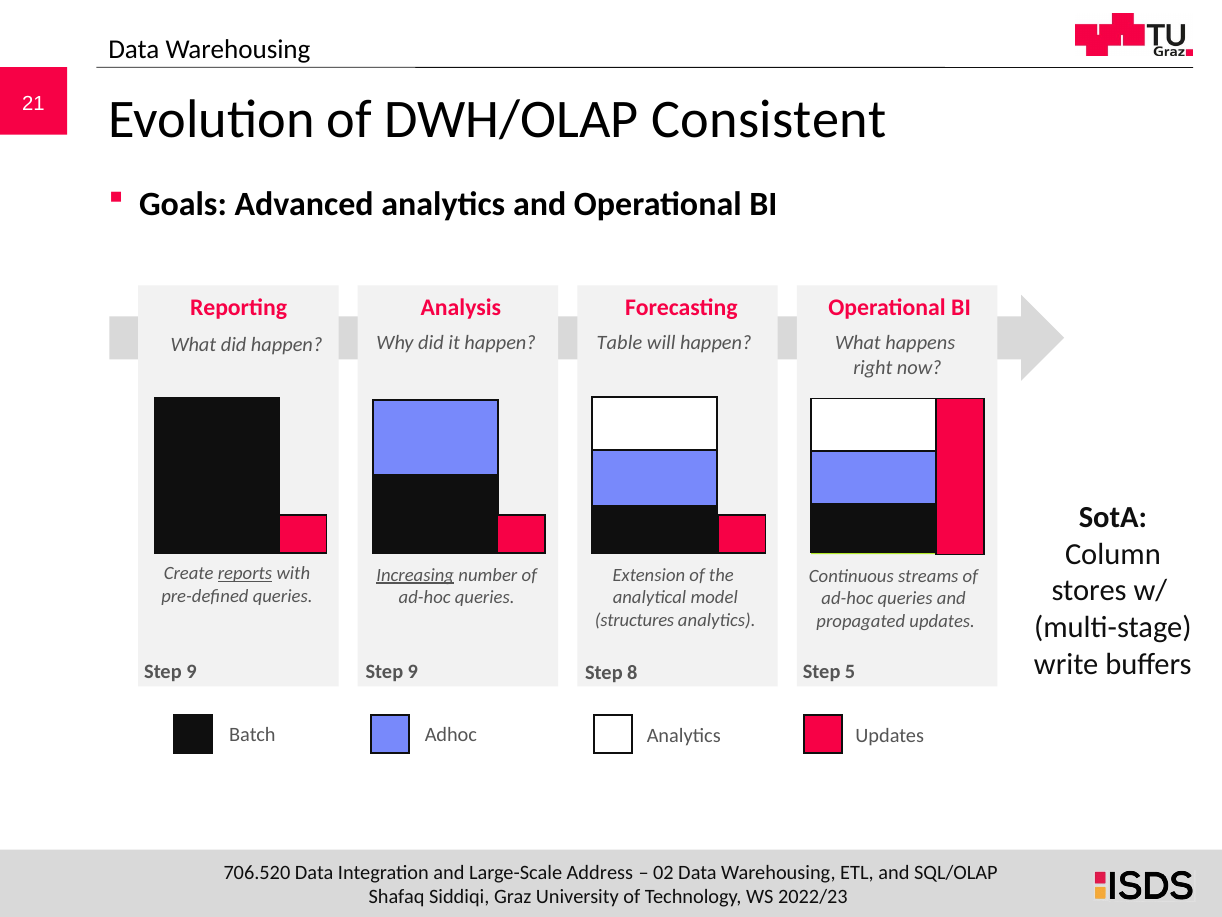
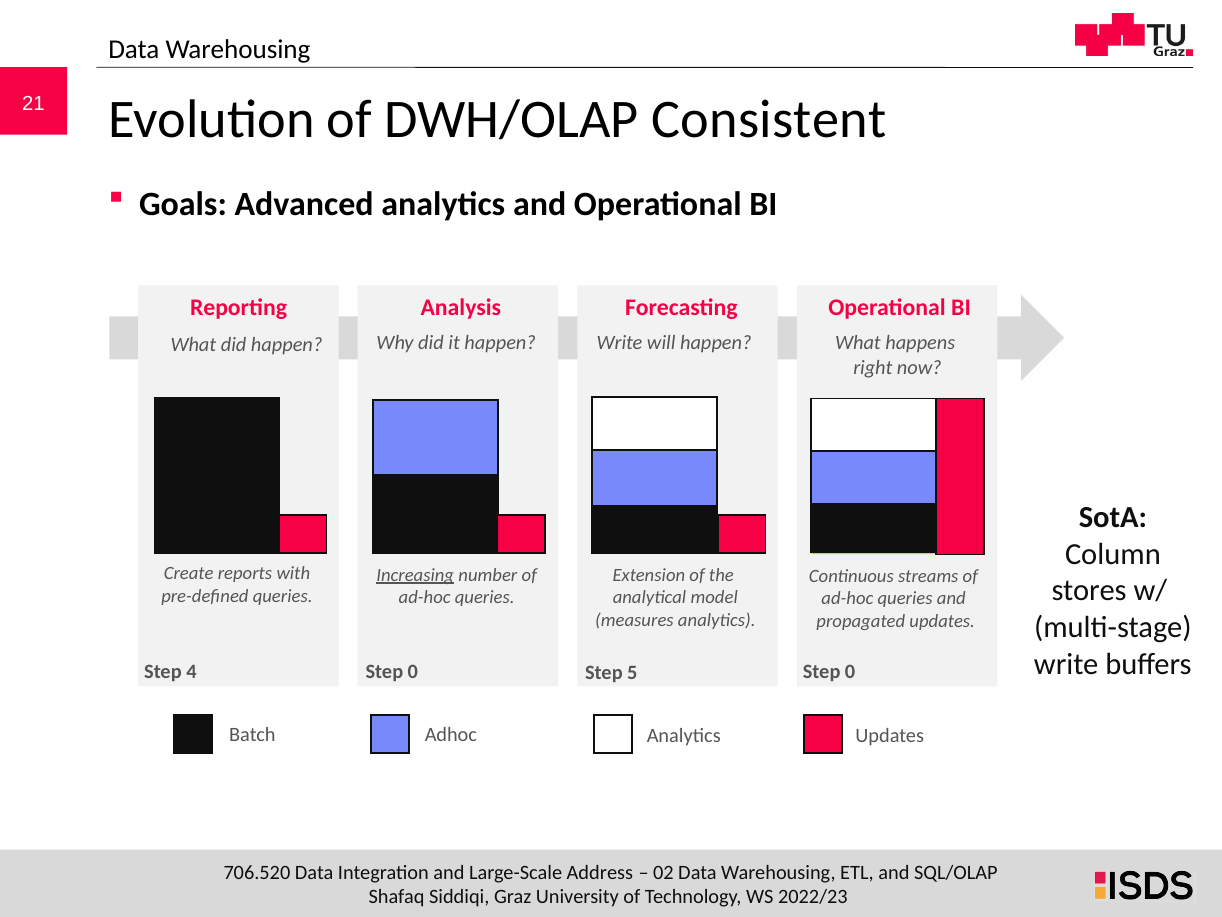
Table at (619, 343): Table -> Write
reports underline: present -> none
structures: structures -> measures
9 at (191, 671): 9 -> 4
9 at (413, 671): 9 -> 0
5 at (850, 671): 5 -> 0
8: 8 -> 5
